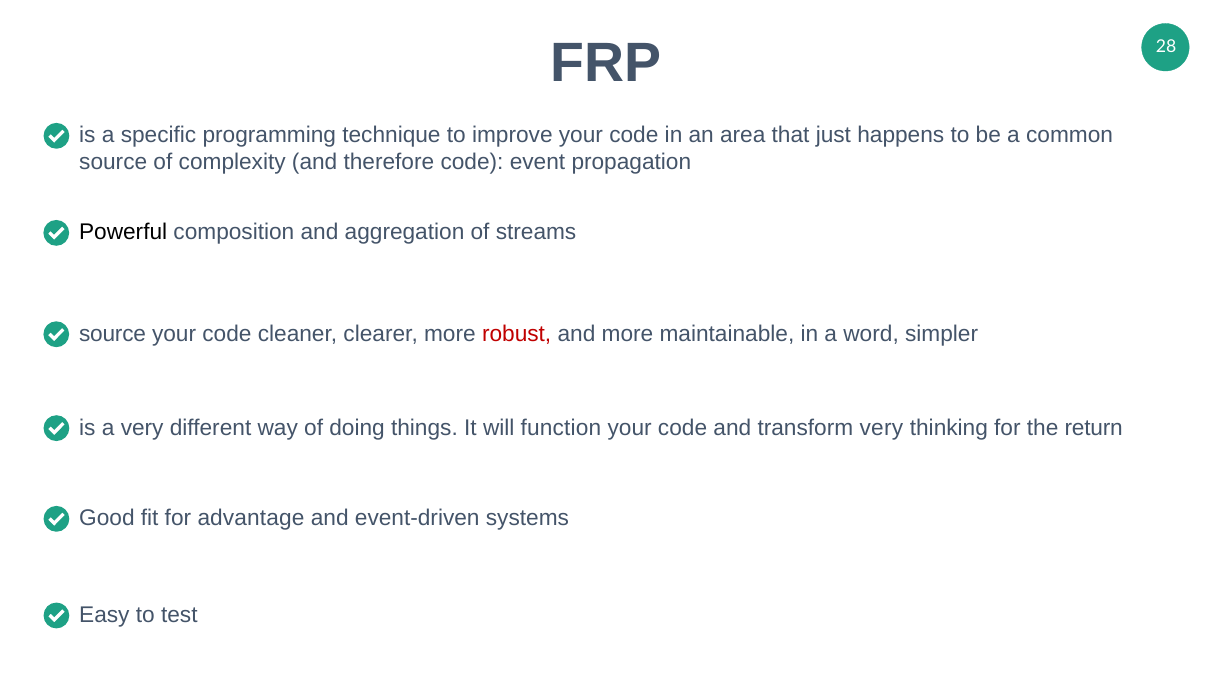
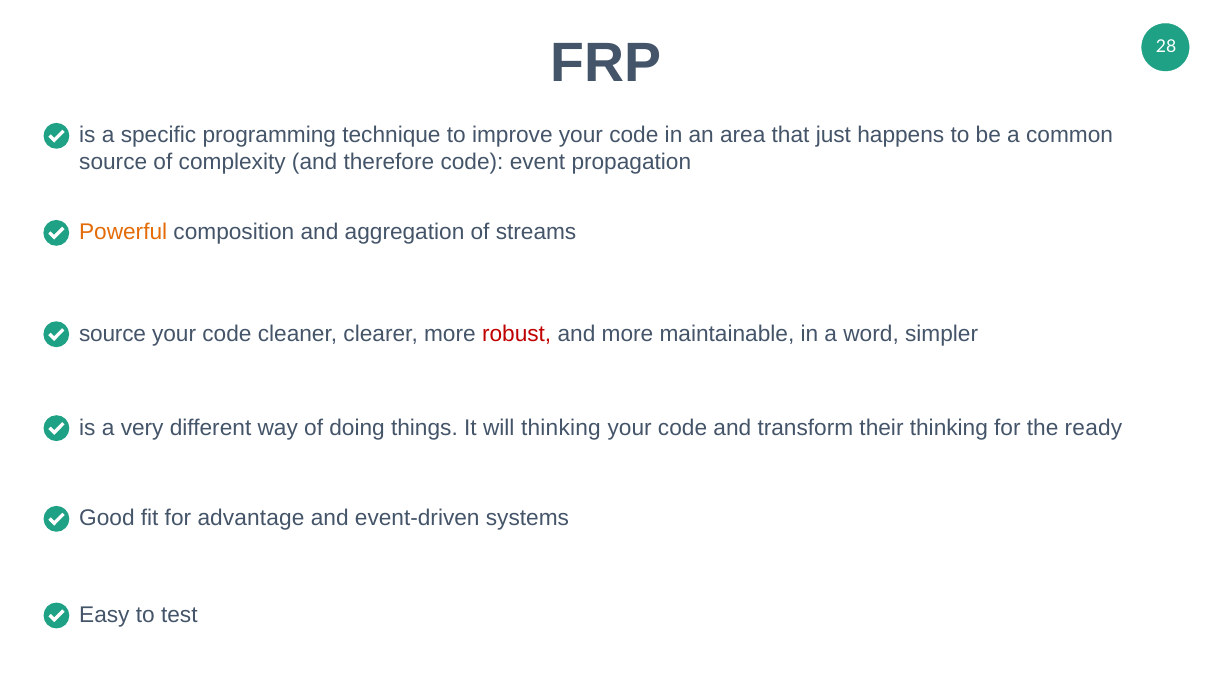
Powerful colour: black -> orange
will function: function -> thinking
transform very: very -> their
return: return -> ready
